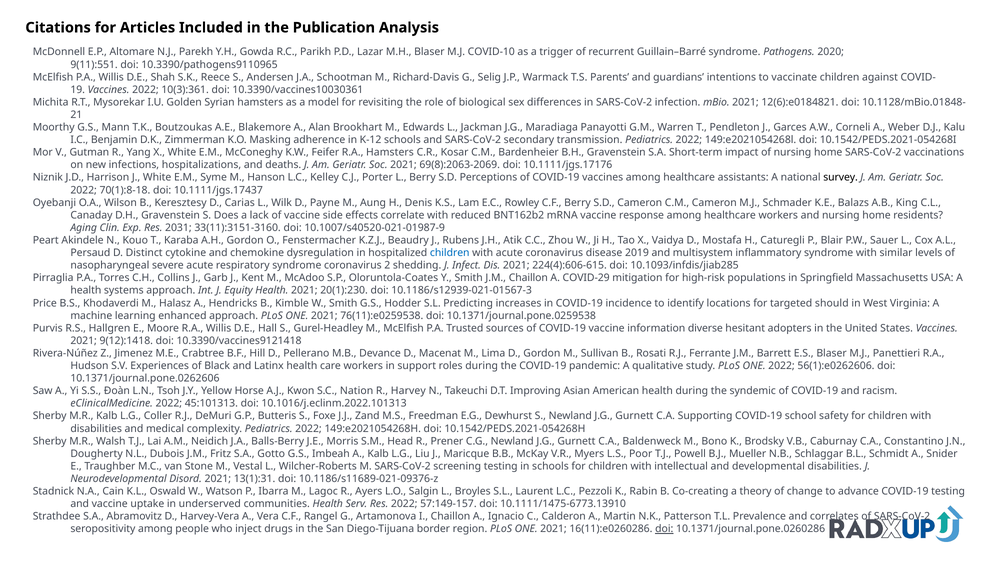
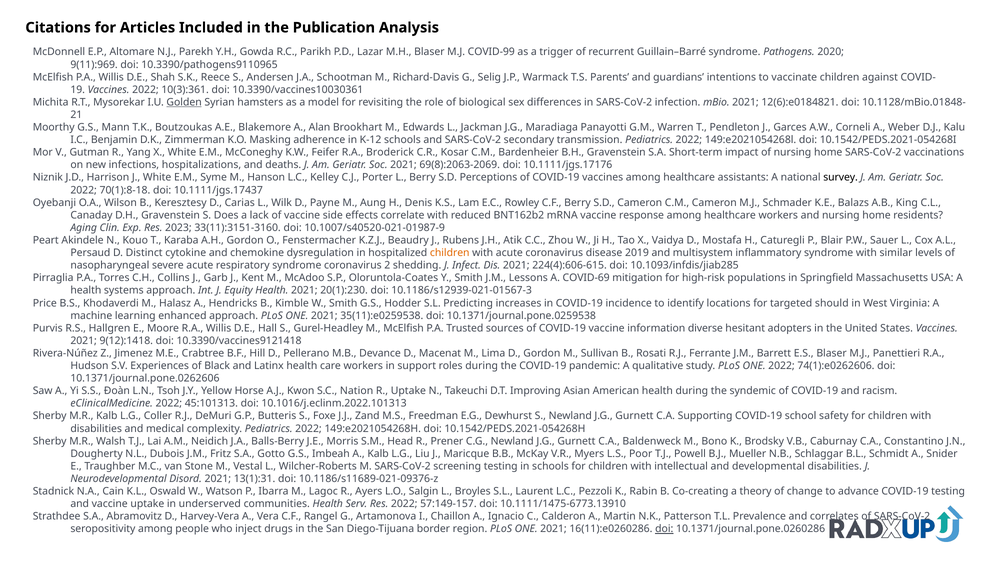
COVID-10: COVID-10 -> COVID-99
9(11):551: 9(11):551 -> 9(11):969
Golden underline: none -> present
R.A Hamsters: Hamsters -> Broderick
2031: 2031 -> 2023
children at (450, 253) colour: blue -> orange
J.M Chaillon: Chaillon -> Lessons
COVID-29: COVID-29 -> COVID-69
76(11):e0259538: 76(11):e0259538 -> 35(11):e0259538
56(1):e0262606: 56(1):e0262606 -> 74(1):e0262606
R Harvey: Harvey -> Uptake
